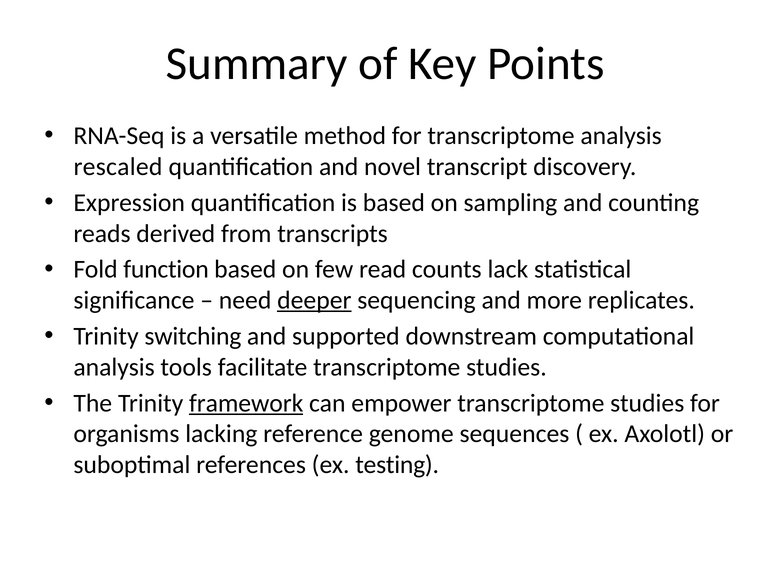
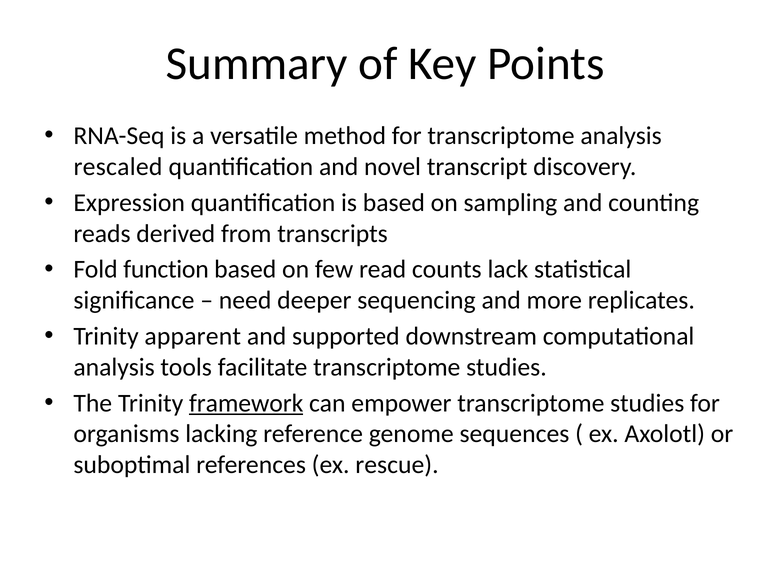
deeper underline: present -> none
switching: switching -> apparent
testing: testing -> rescue
